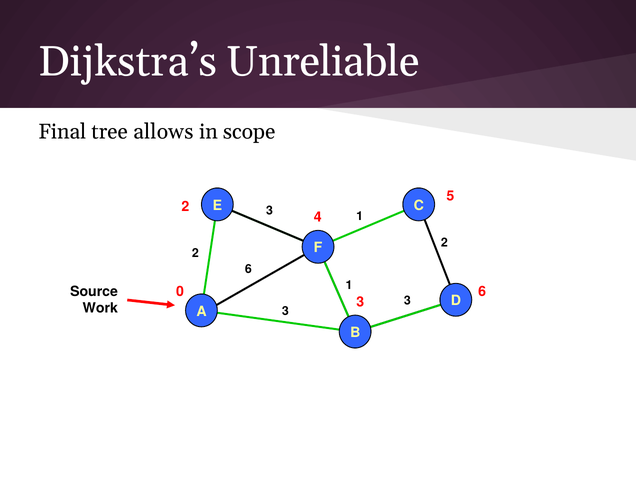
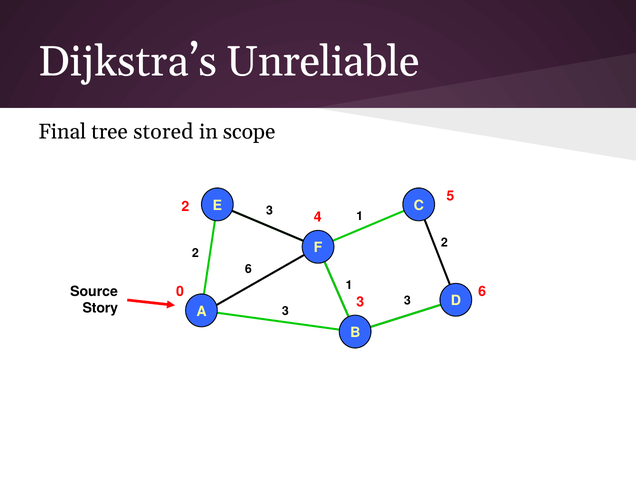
allows: allows -> stored
Work: Work -> Story
